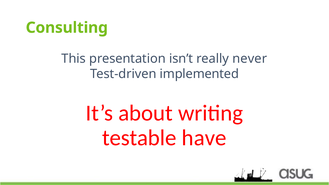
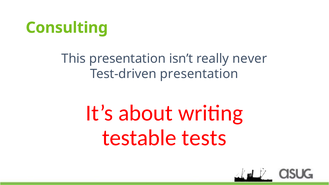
Test-driven implemented: implemented -> presentation
have: have -> tests
